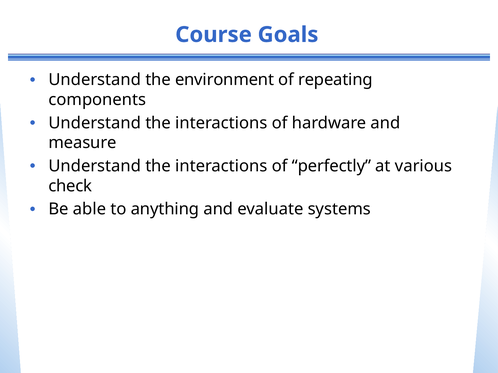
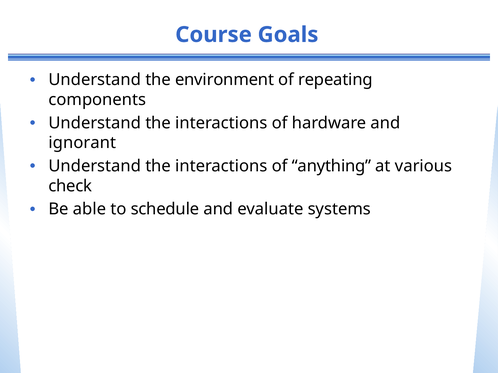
measure: measure -> ignorant
perfectly: perfectly -> anything
anything: anything -> schedule
